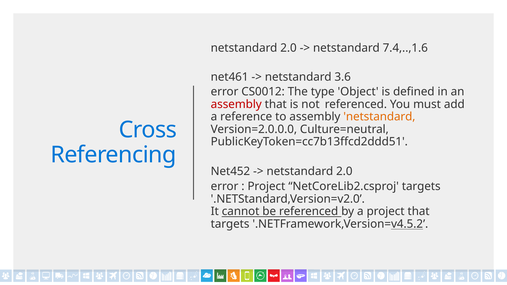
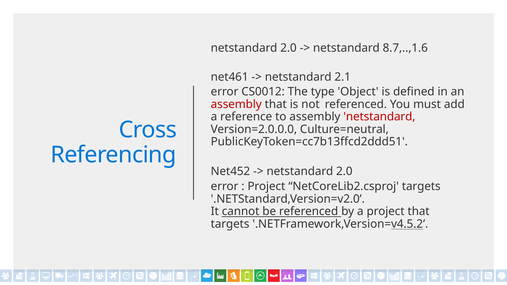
7.4,..,1.6: 7.4,..,1.6 -> 8.7,..,1.6
3.6: 3.6 -> 2.1
netstandard at (379, 117) colour: orange -> red
